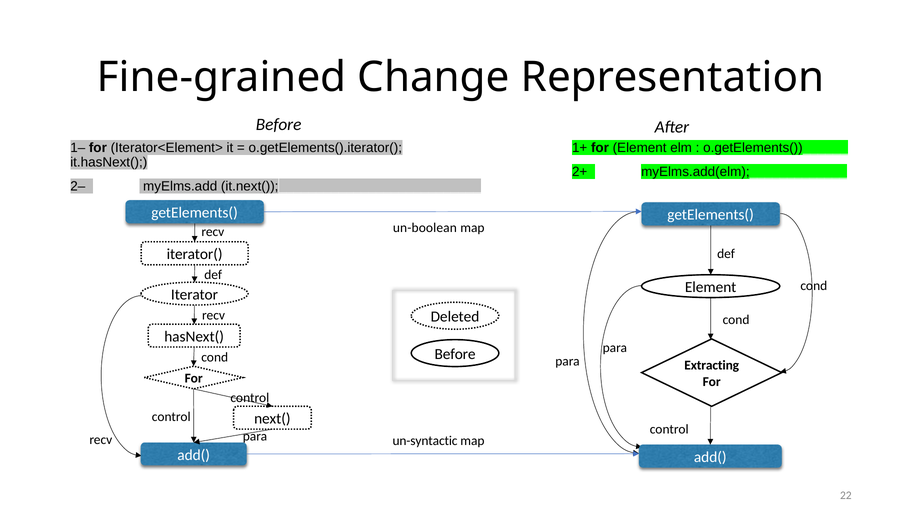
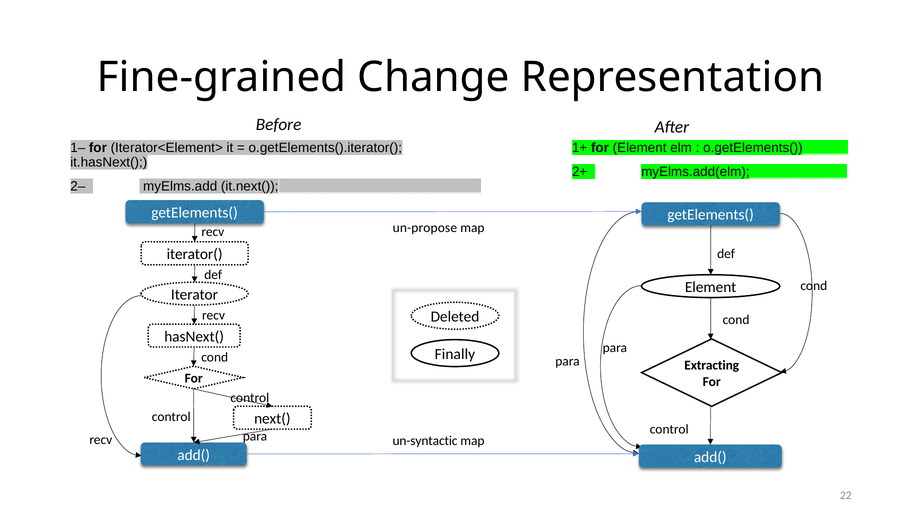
un-boolean: un-boolean -> un-propose
Before at (455, 354): Before -> Finally
